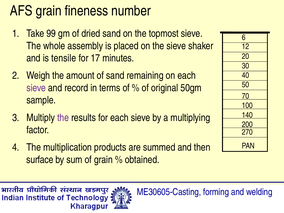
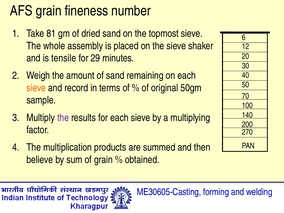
99: 99 -> 81
17: 17 -> 29
sieve at (36, 88) colour: purple -> orange
surface: surface -> believe
